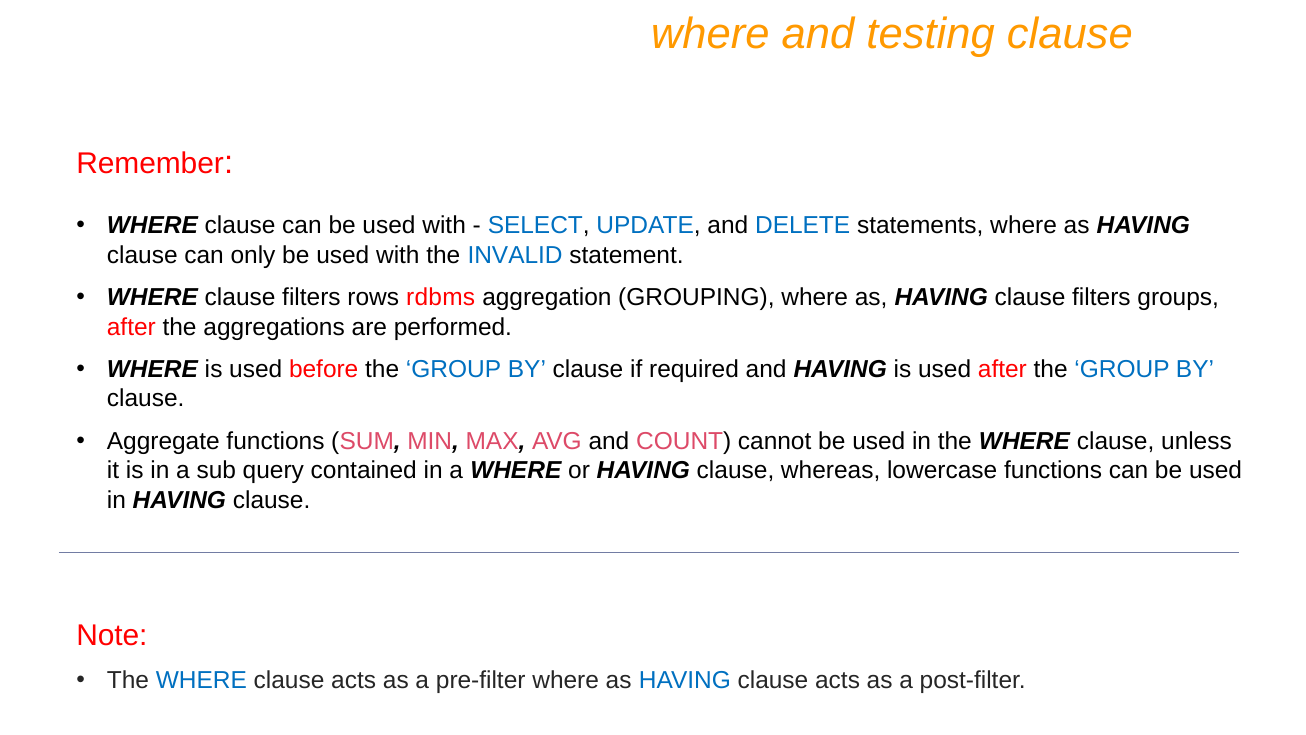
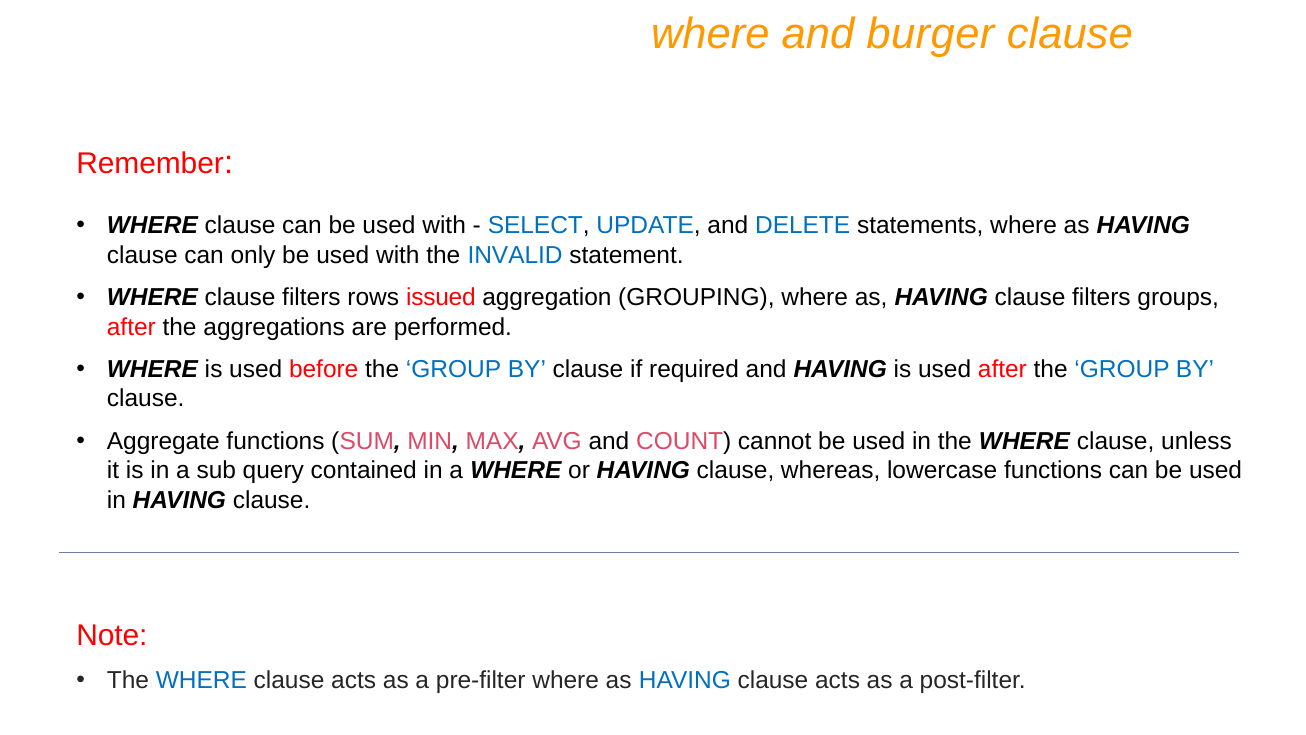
testing: testing -> burger
rdbms: rdbms -> issued
